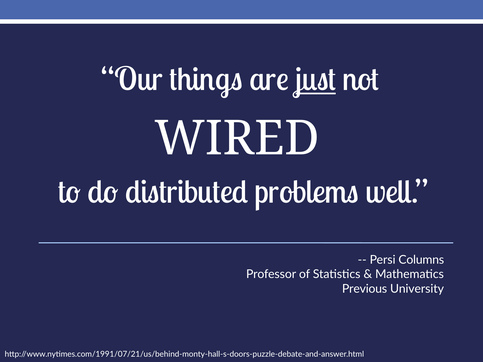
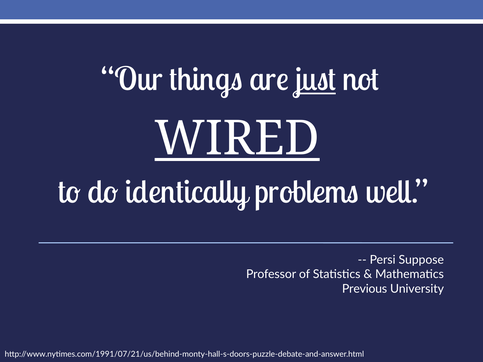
WIRED underline: none -> present
distributed: distributed -> identically
Columns: Columns -> Suppose
